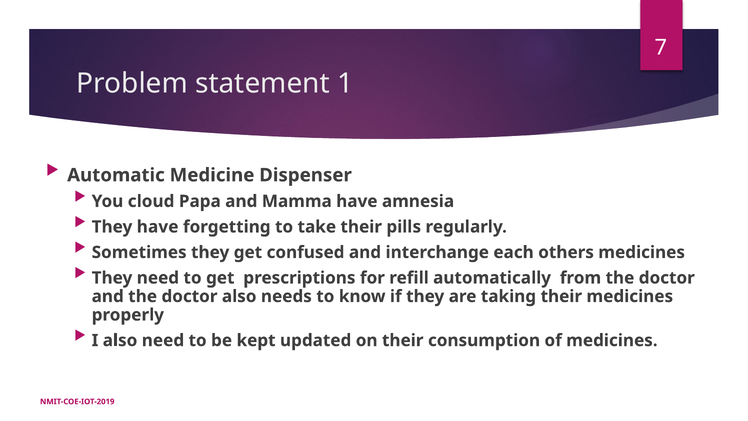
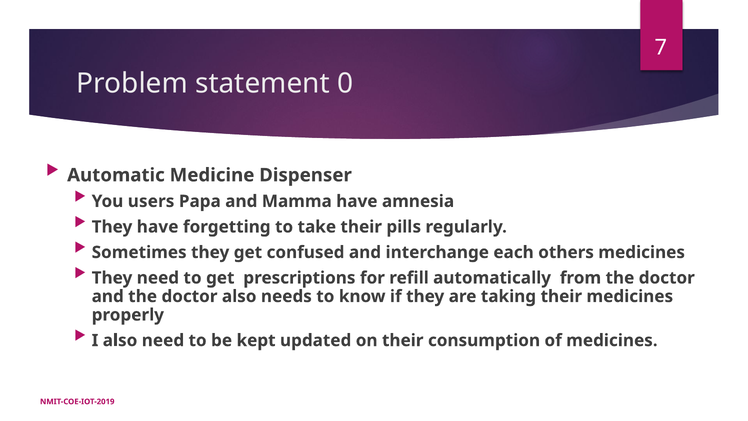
1: 1 -> 0
cloud: cloud -> users
